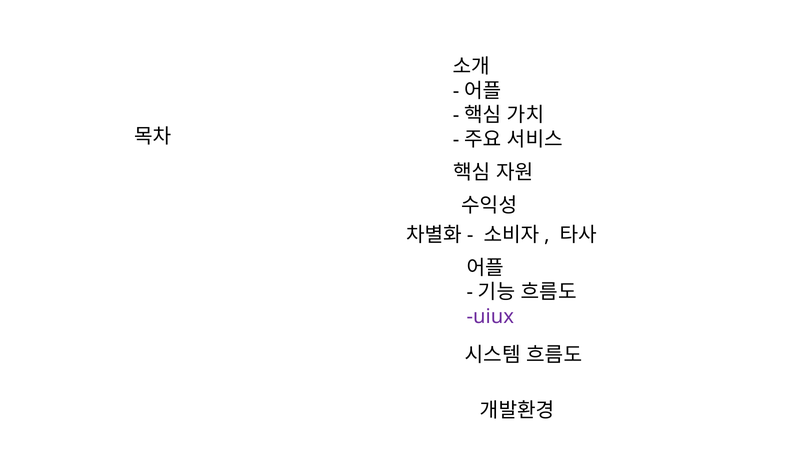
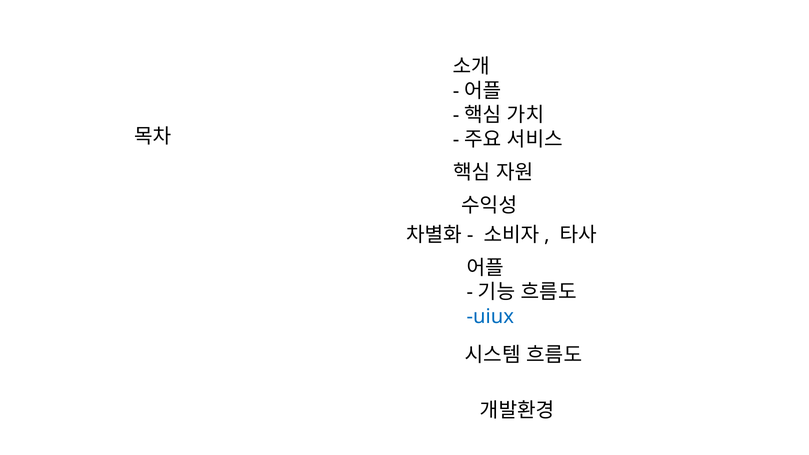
uiux colour: purple -> blue
